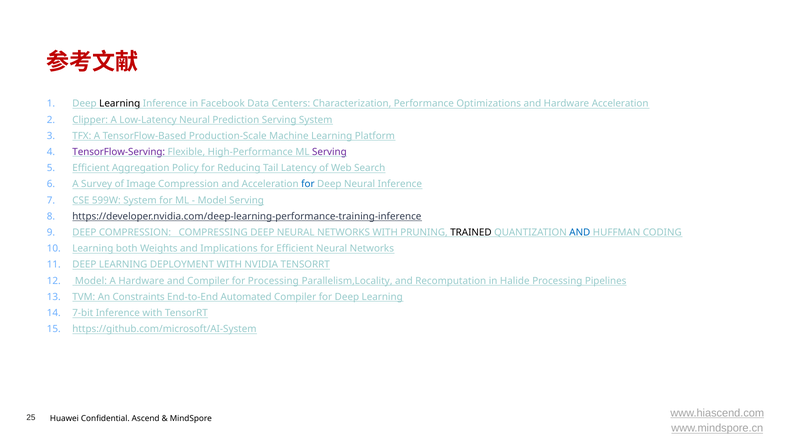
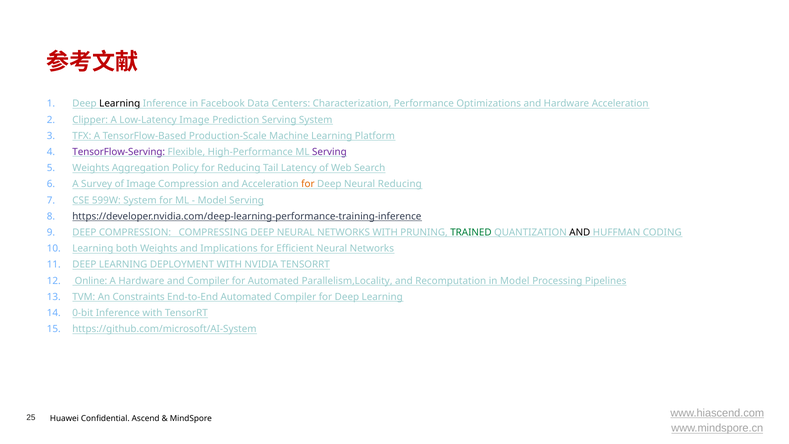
Low-Latency Neural: Neural -> Image
Efficient at (91, 168): Efficient -> Weights
for at (308, 184) colour: blue -> orange
Neural Inference: Inference -> Reducing
TRAINED colour: black -> green
AND at (580, 232) colour: blue -> black
Model at (91, 281): Model -> Online
for Processing: Processing -> Automated
in Halide: Halide -> Model
7-bit: 7-bit -> 0-bit
